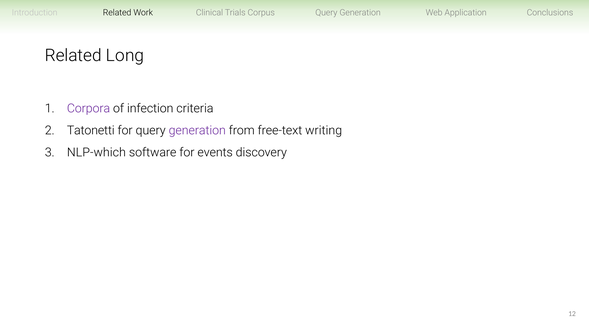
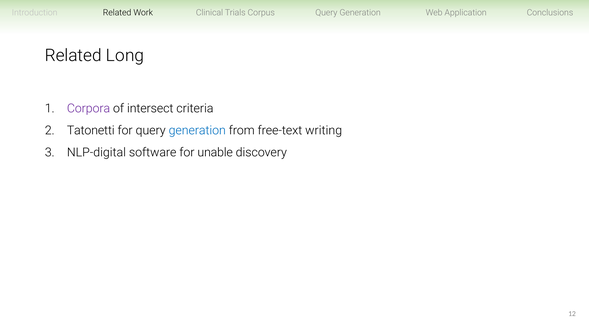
infection: infection -> intersect
generation at (197, 130) colour: purple -> blue
NLP-which: NLP-which -> NLP-digital
events: events -> unable
